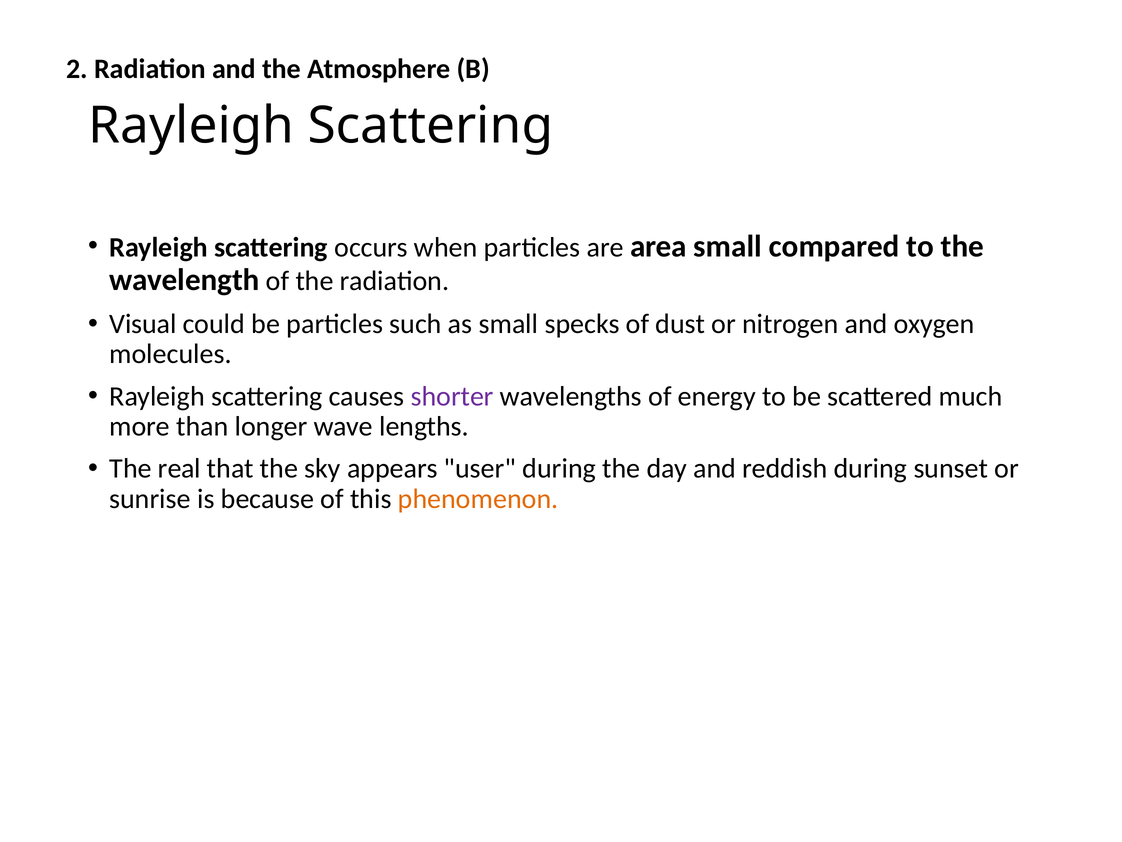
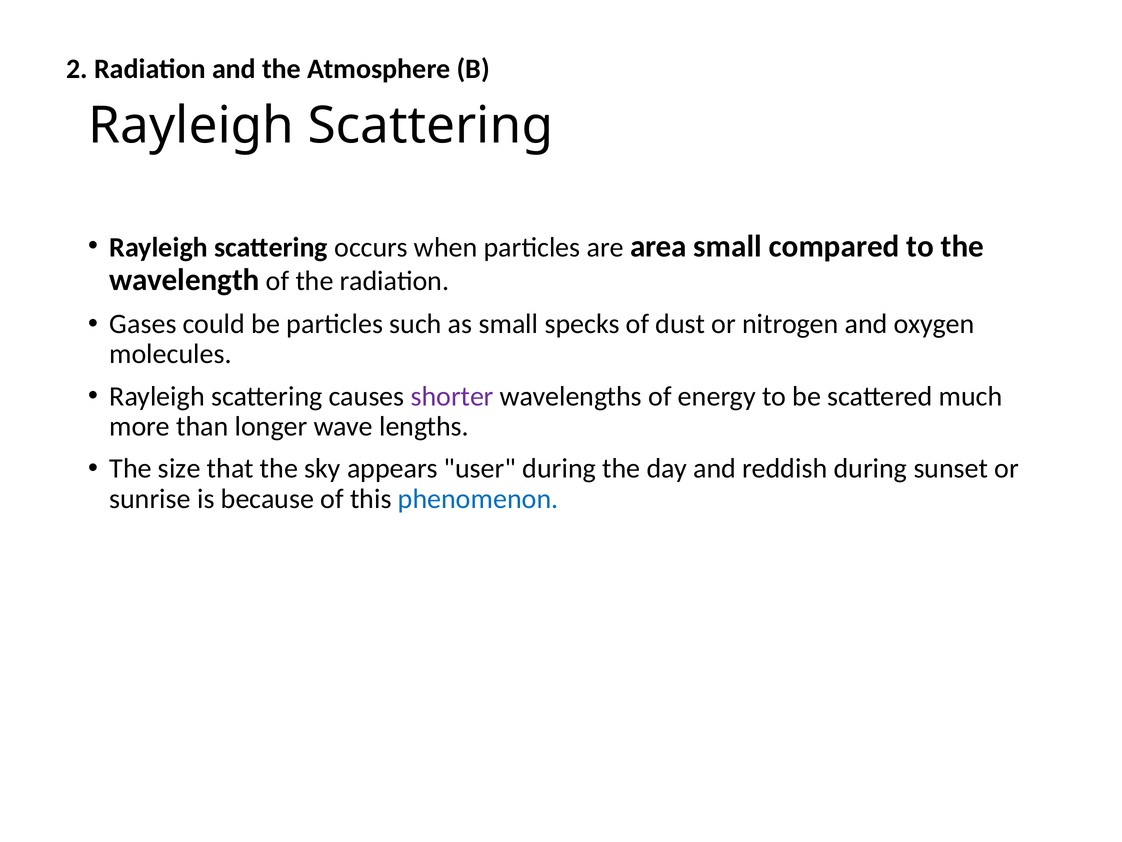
Visual: Visual -> Gases
real: real -> size
phenomenon colour: orange -> blue
